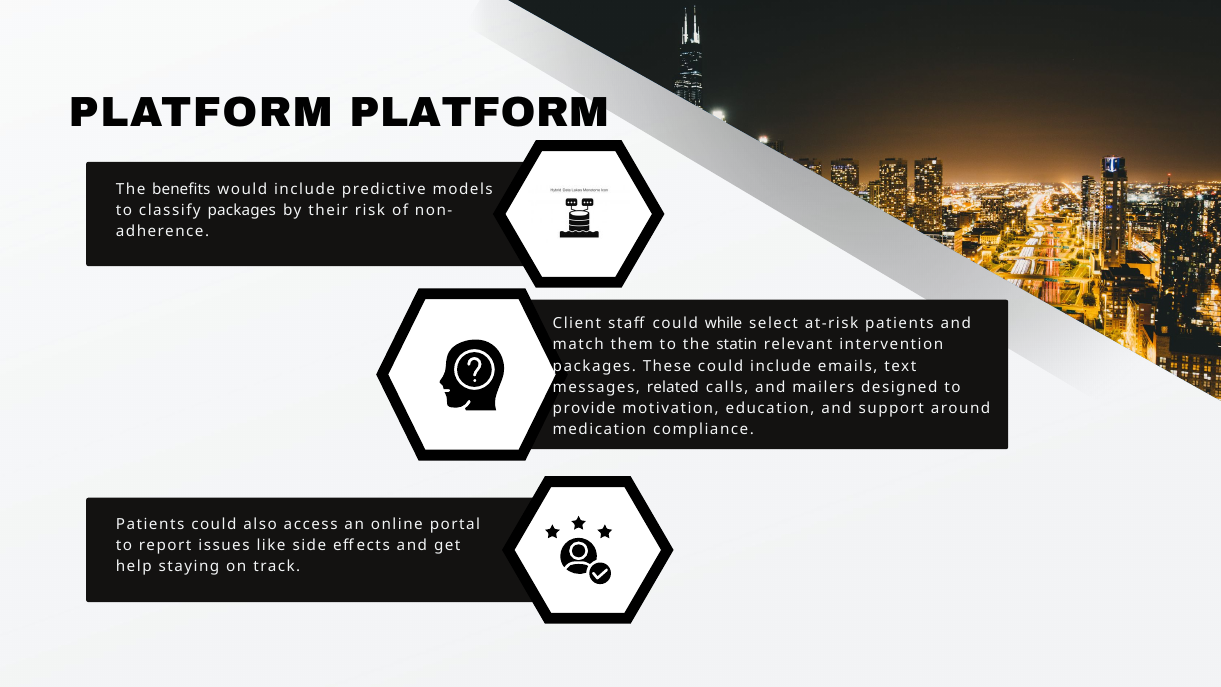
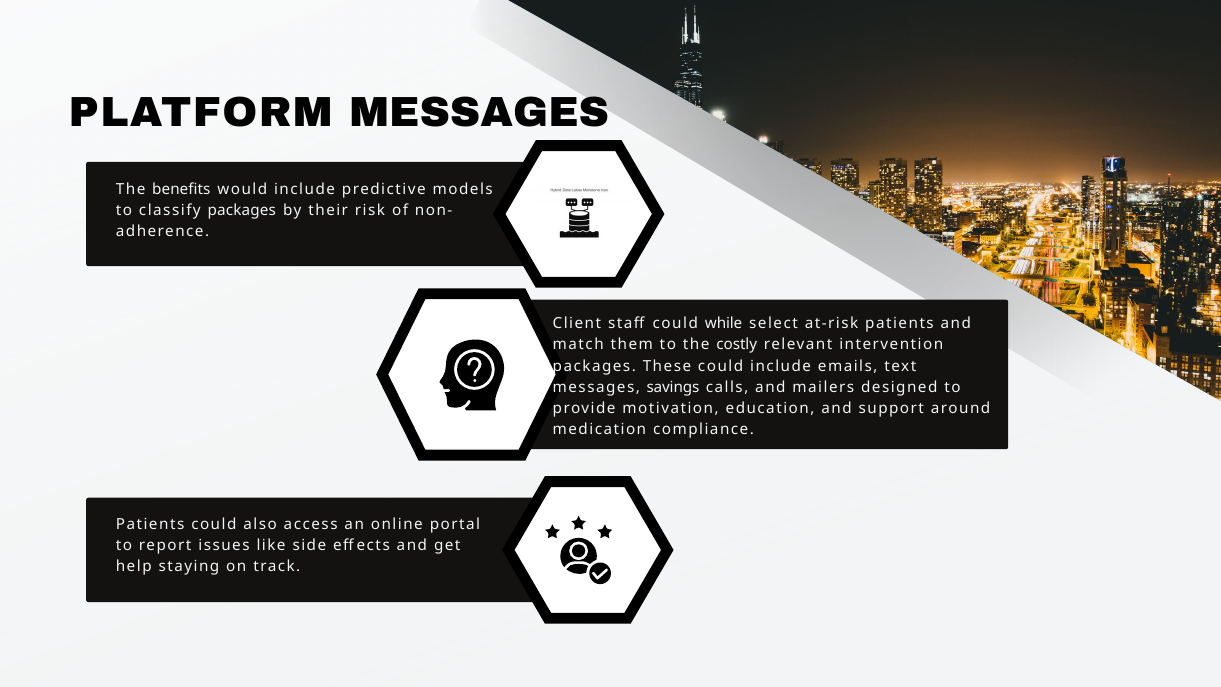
PLATFORM PLATFORM: PLATFORM -> MESSAGES
statin: statin -> costly
related: related -> savings
